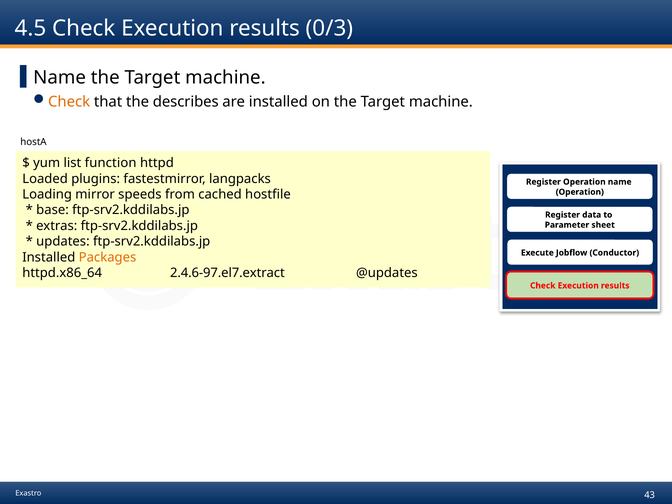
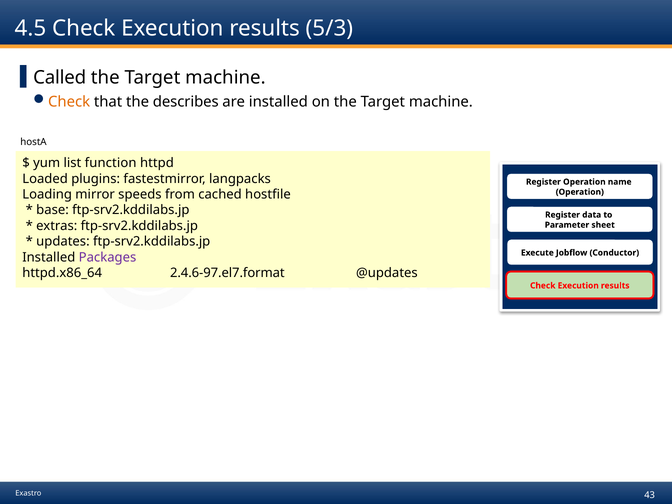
0/3: 0/3 -> 5/3
Name at (60, 77): Name -> Called
Packages colour: orange -> purple
2.4.6-97.el7.extract: 2.4.6-97.el7.extract -> 2.4.6-97.el7.format
